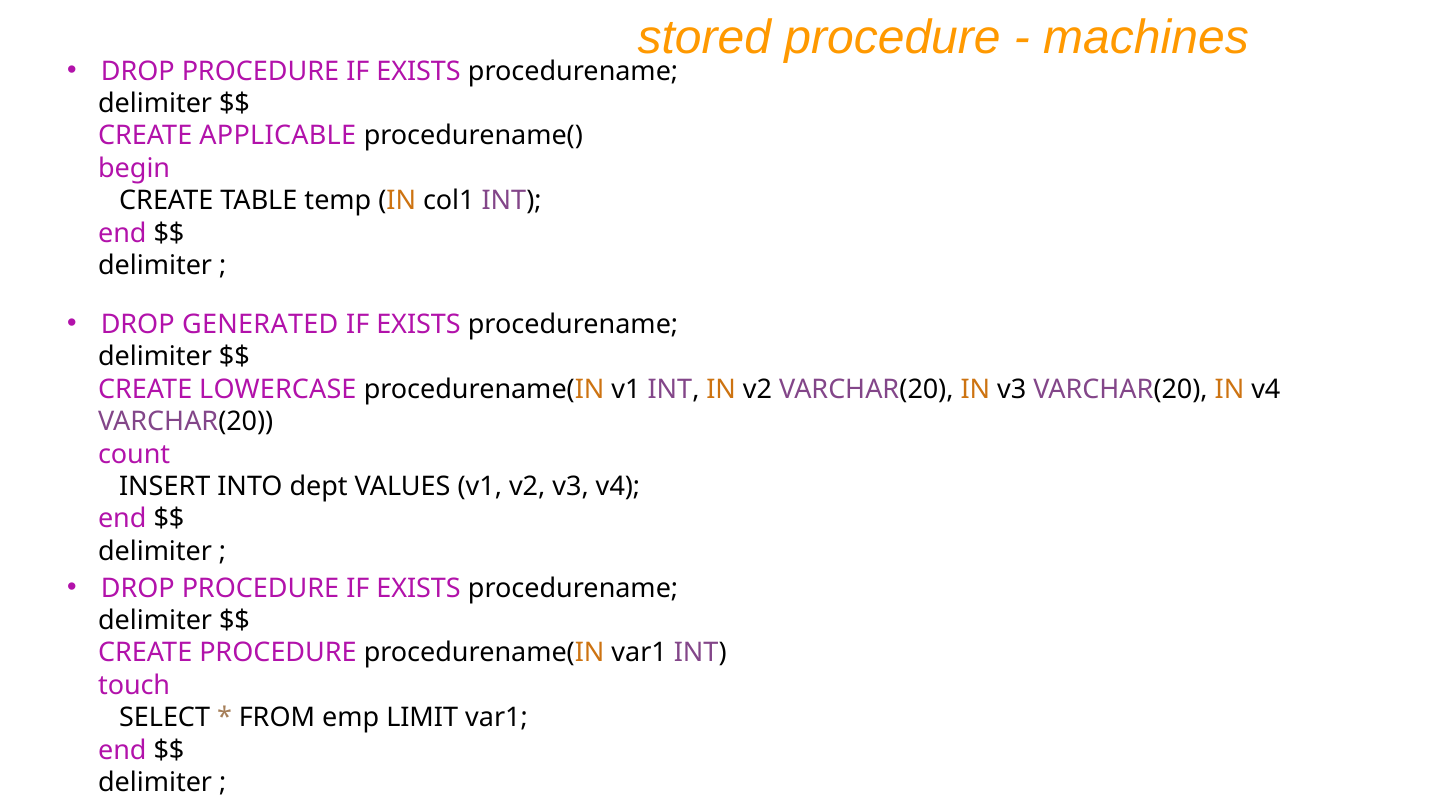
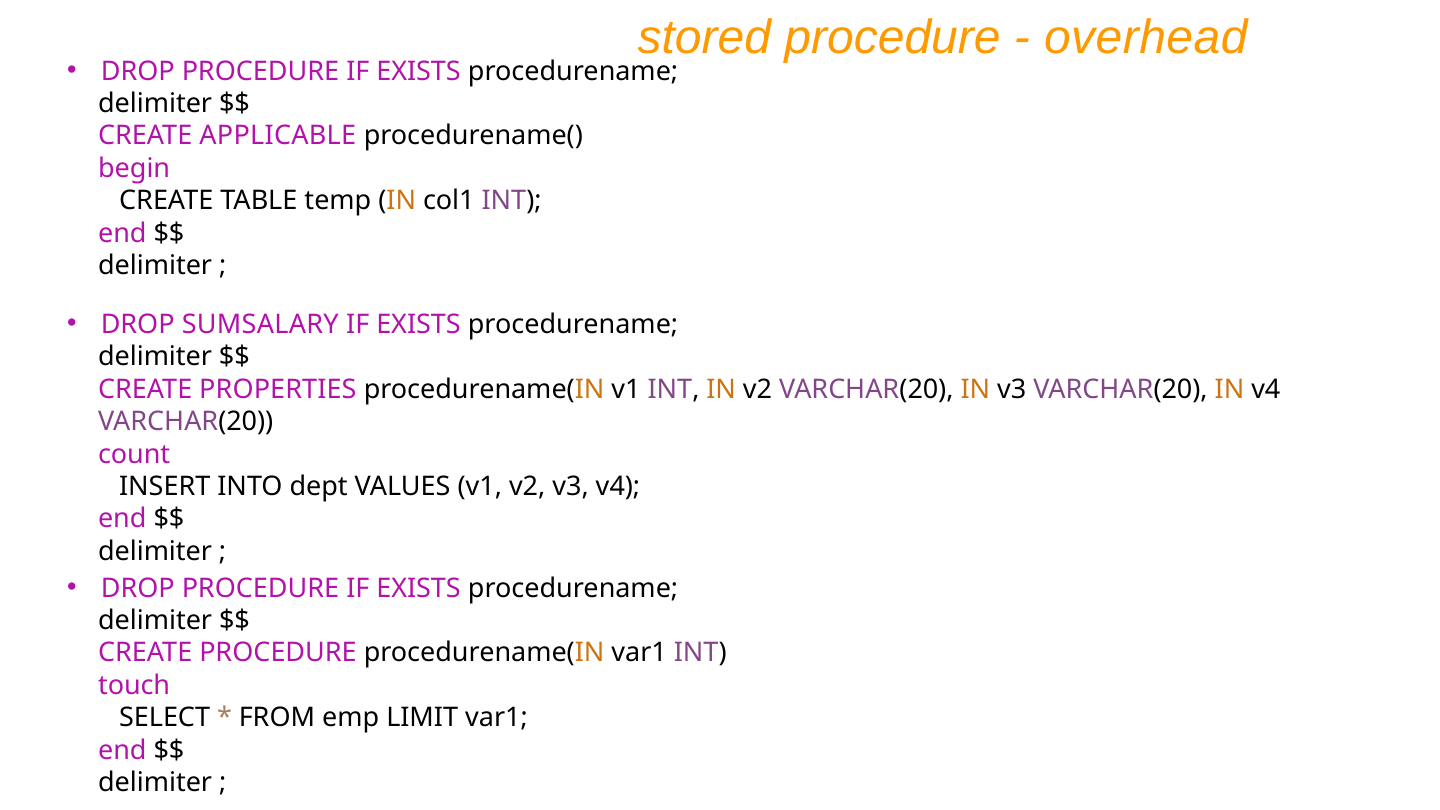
machines: machines -> overhead
GENERATED: GENERATED -> SUMSALARY
LOWERCASE: LOWERCASE -> PROPERTIES
